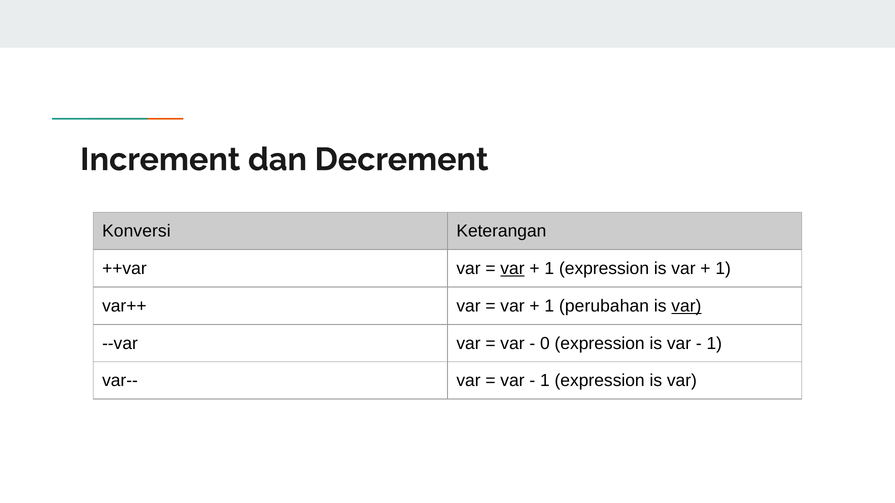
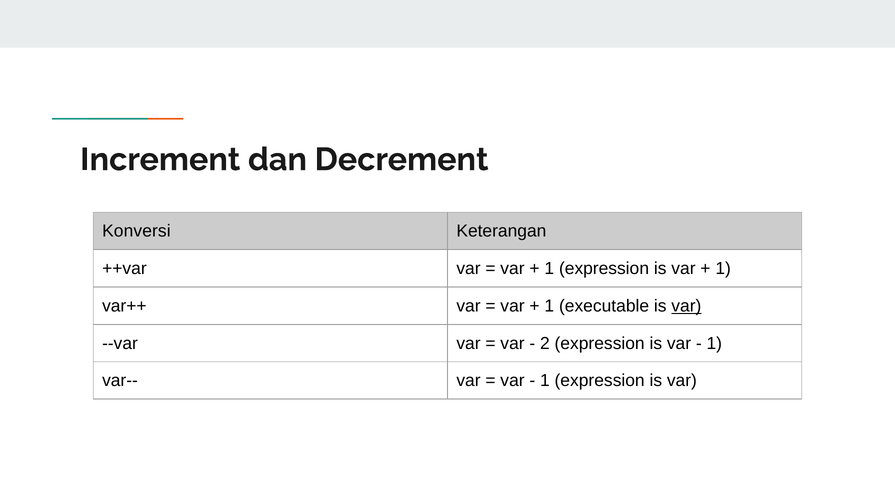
var at (512, 269) underline: present -> none
perubahan: perubahan -> executable
0: 0 -> 2
